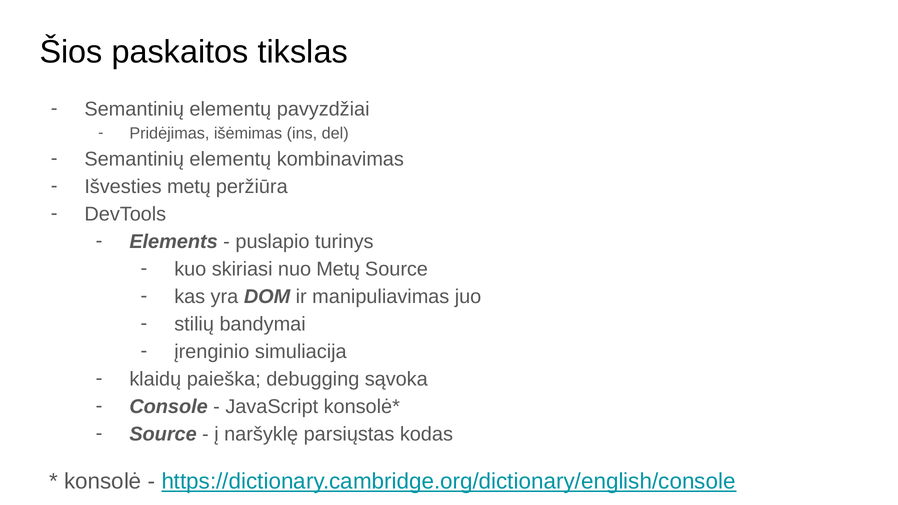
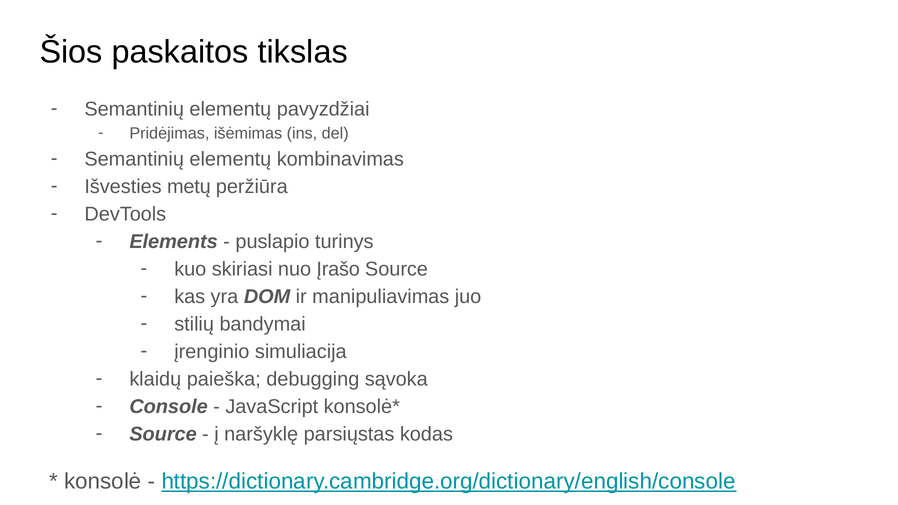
nuo Metų: Metų -> Įrašo
